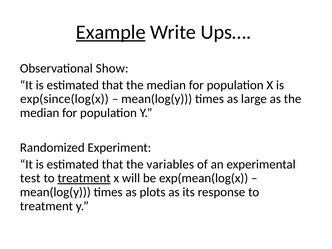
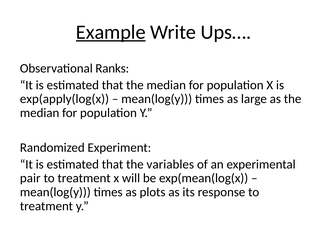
Show: Show -> Ranks
exp(since(log(x: exp(since(log(x -> exp(apply(log(x
test: test -> pair
treatment at (84, 178) underline: present -> none
